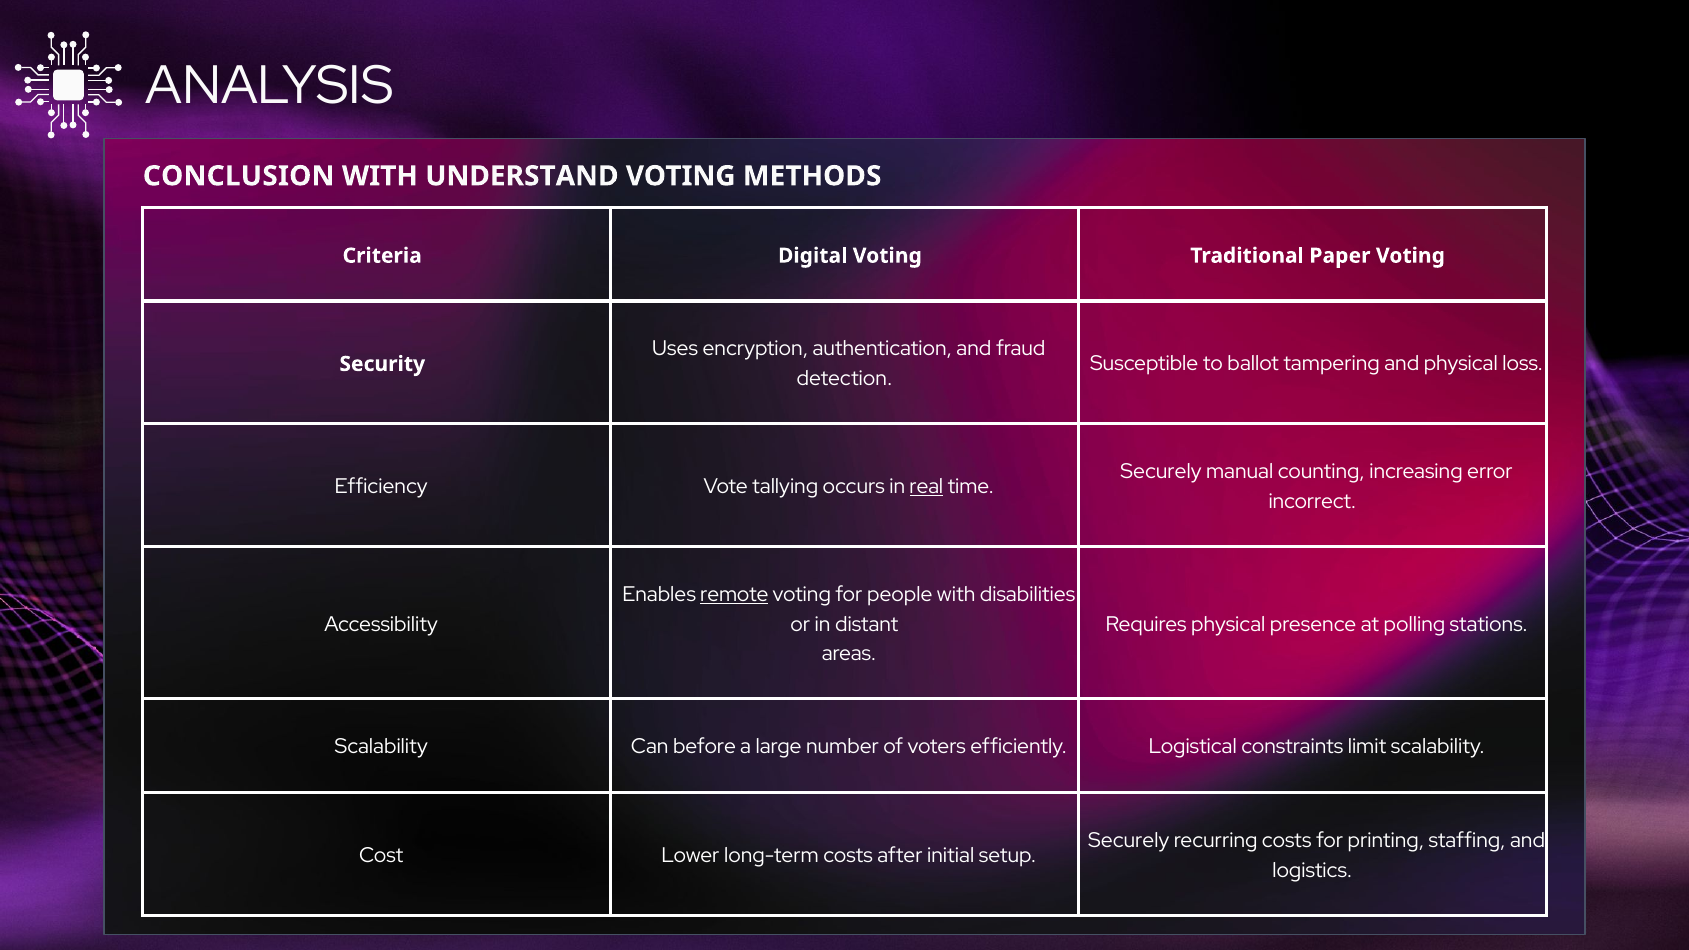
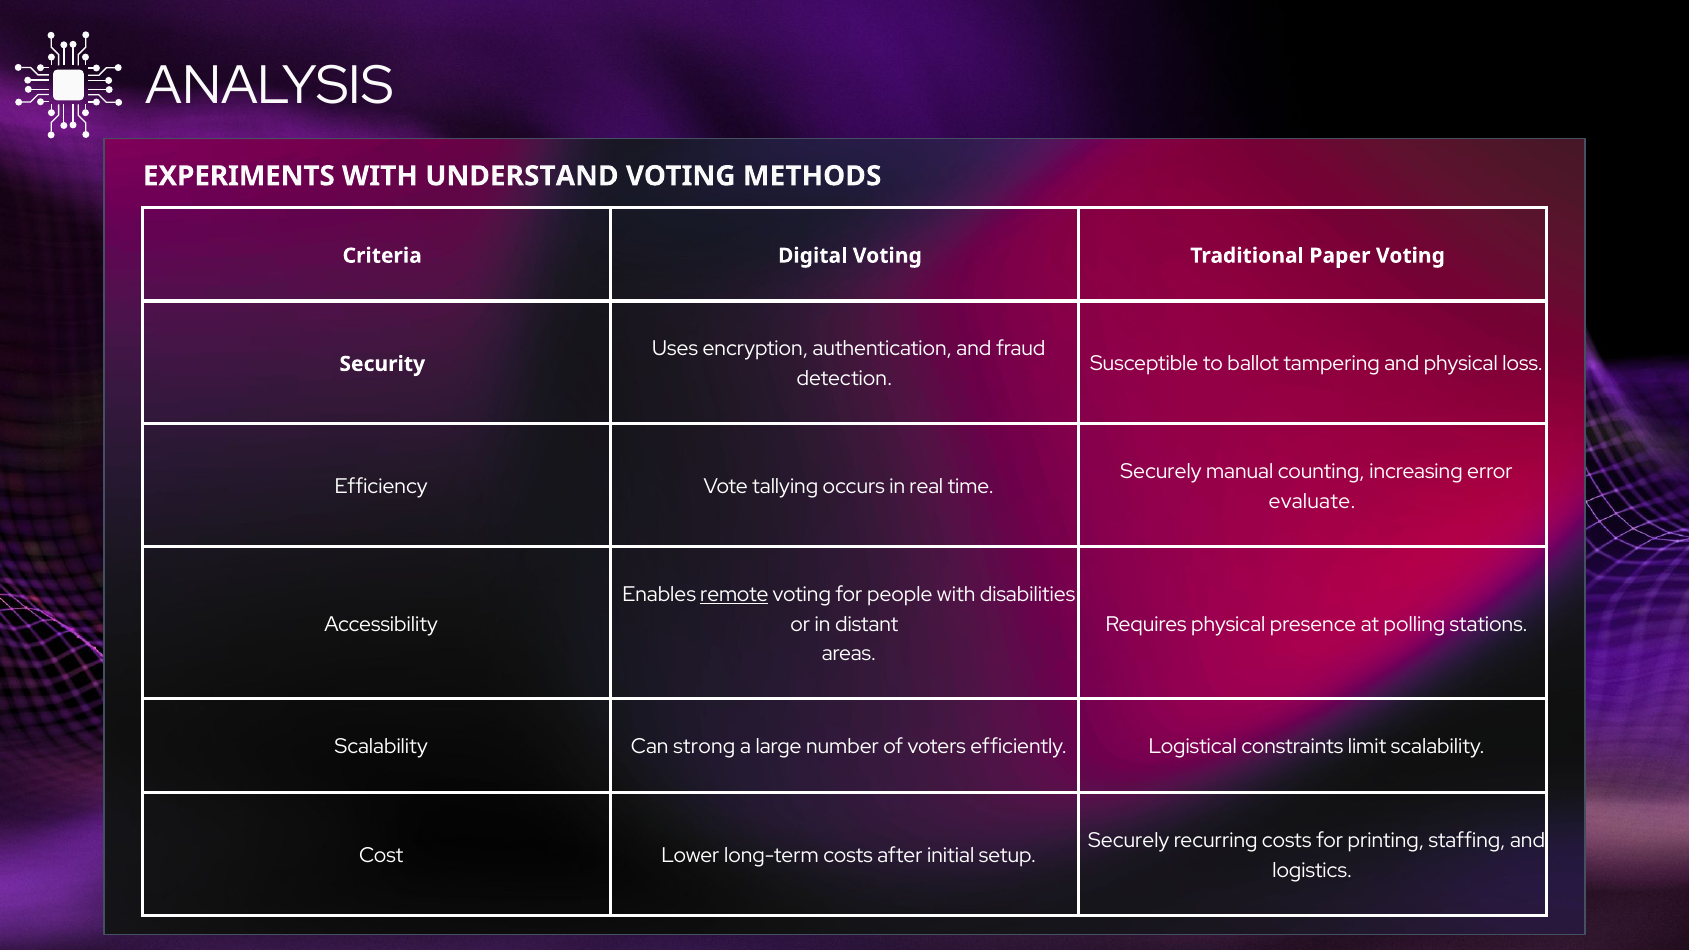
CONCLUSION: CONCLUSION -> EXPERIMENTS
real underline: present -> none
incorrect: incorrect -> evaluate
before: before -> strong
